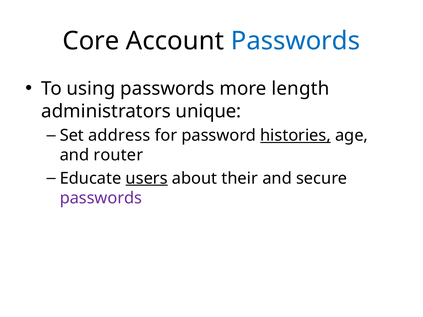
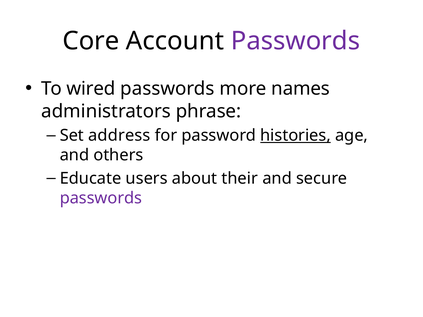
Passwords at (295, 41) colour: blue -> purple
using: using -> wired
length: length -> names
unique: unique -> phrase
router: router -> others
users underline: present -> none
